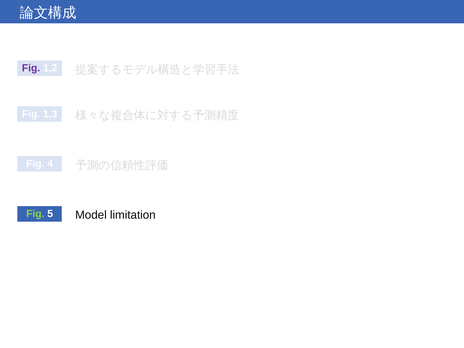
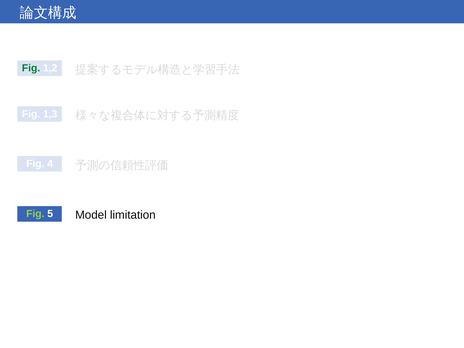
Fig at (31, 68) colour: purple -> green
